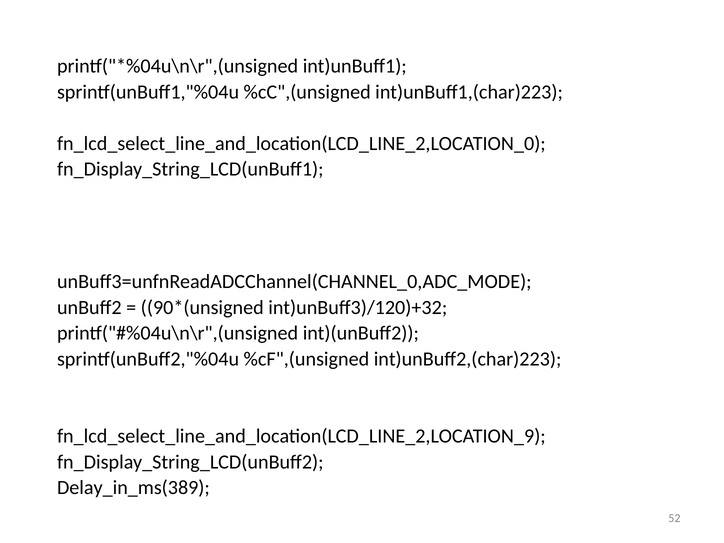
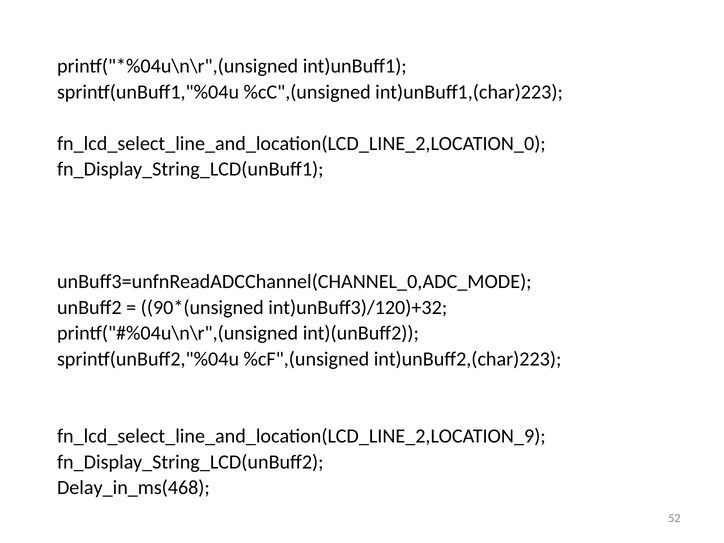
Delay_in_ms(389: Delay_in_ms(389 -> Delay_in_ms(468
